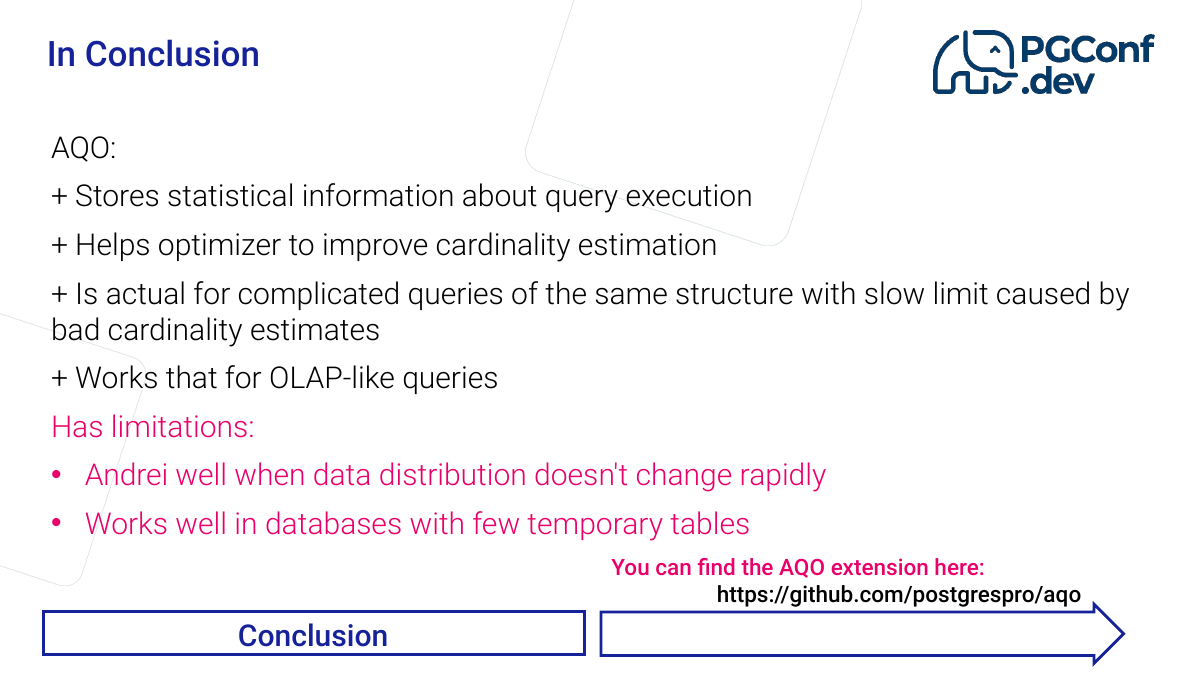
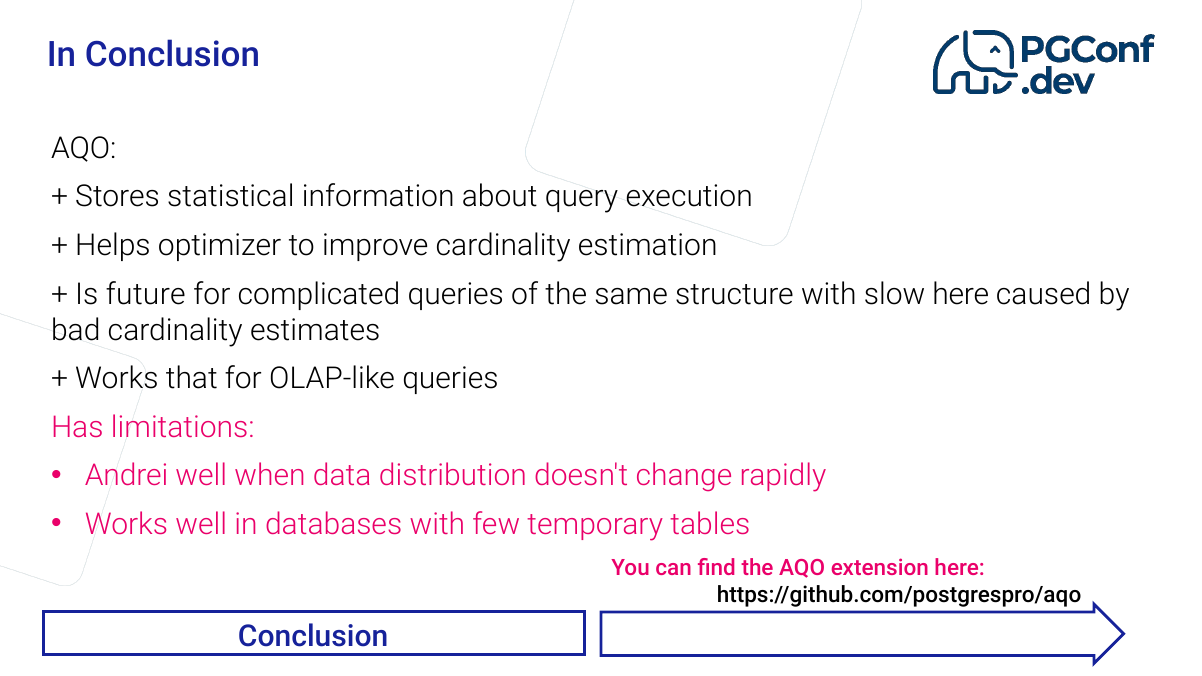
actual: actual -> future
slow limit: limit -> here
